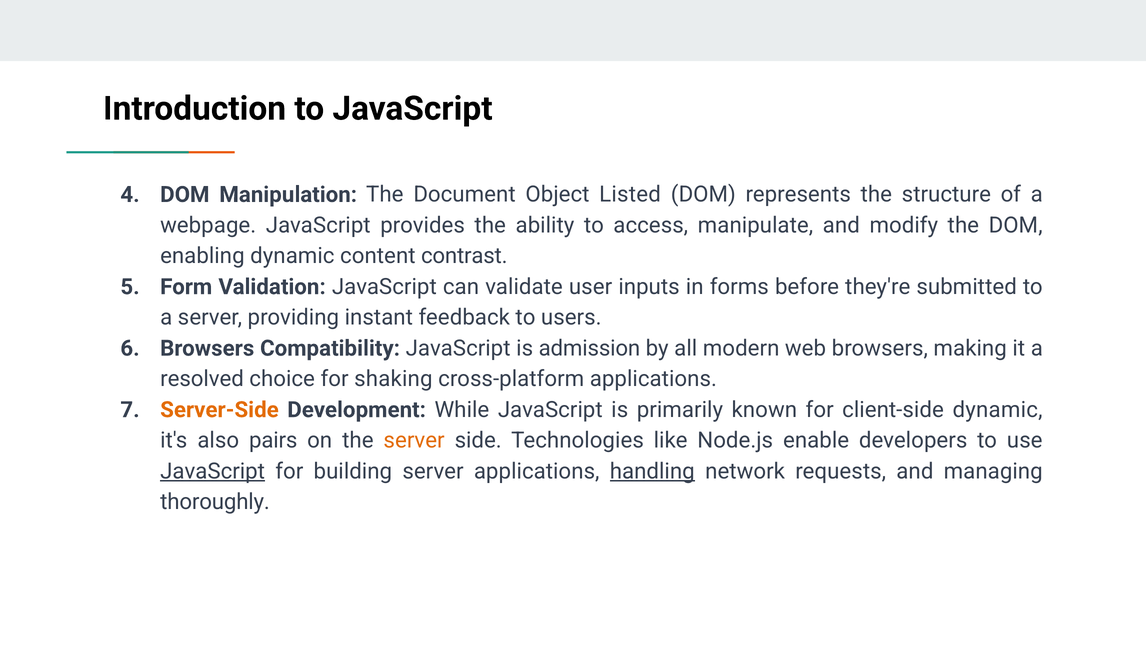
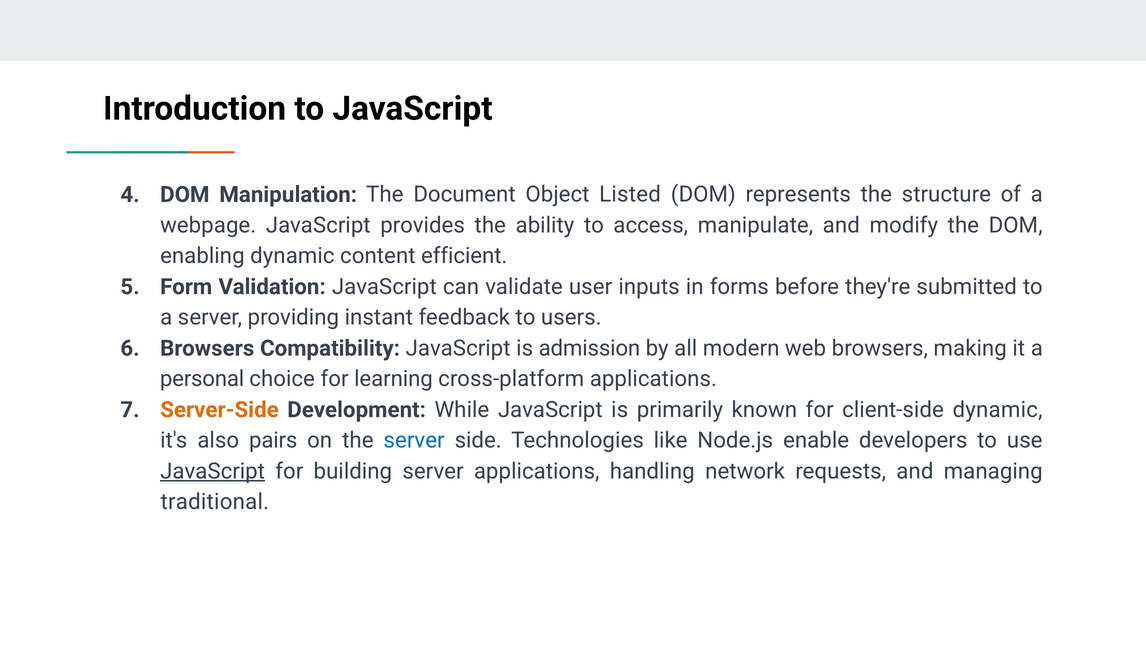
contrast: contrast -> efficient
resolved: resolved -> personal
shaking: shaking -> learning
server at (414, 440) colour: orange -> blue
handling underline: present -> none
thoroughly: thoroughly -> traditional
